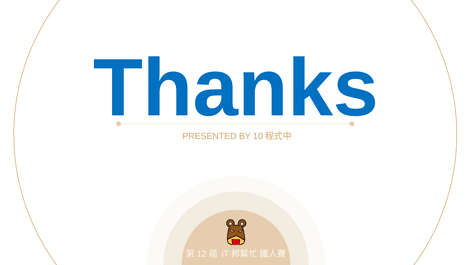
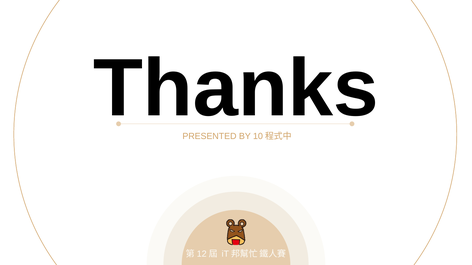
Thanks colour: blue -> black
